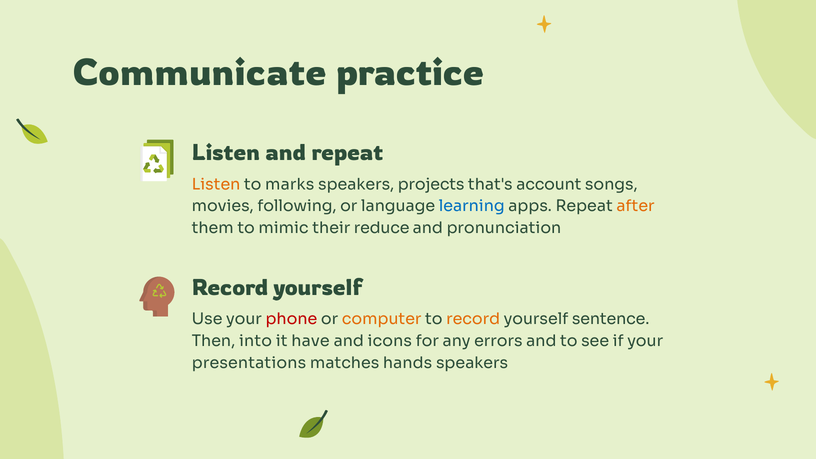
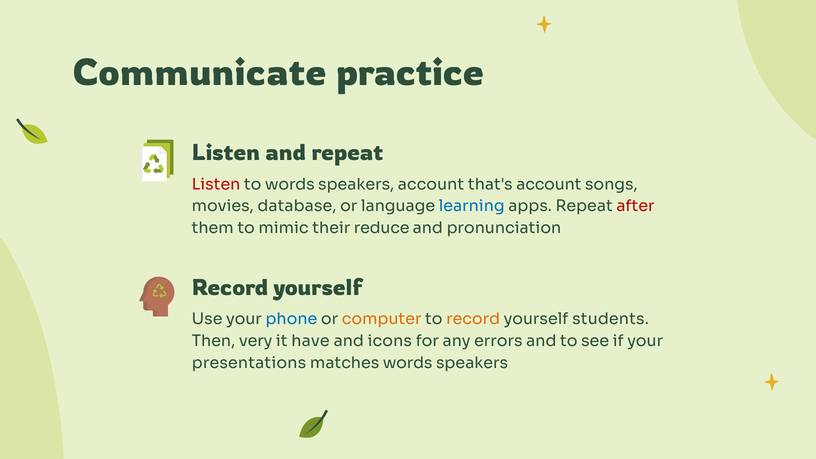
Listen at (216, 184) colour: orange -> red
to marks: marks -> words
speakers projects: projects -> account
following: following -> database
after colour: orange -> red
phone colour: red -> blue
sentence: sentence -> students
into: into -> very
matches hands: hands -> words
